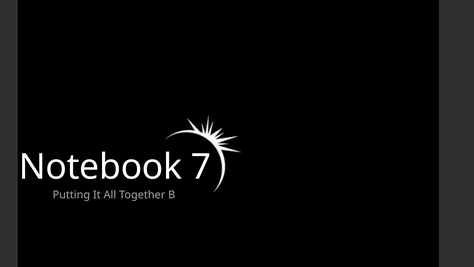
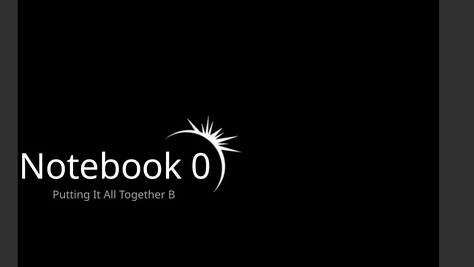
7: 7 -> 0
